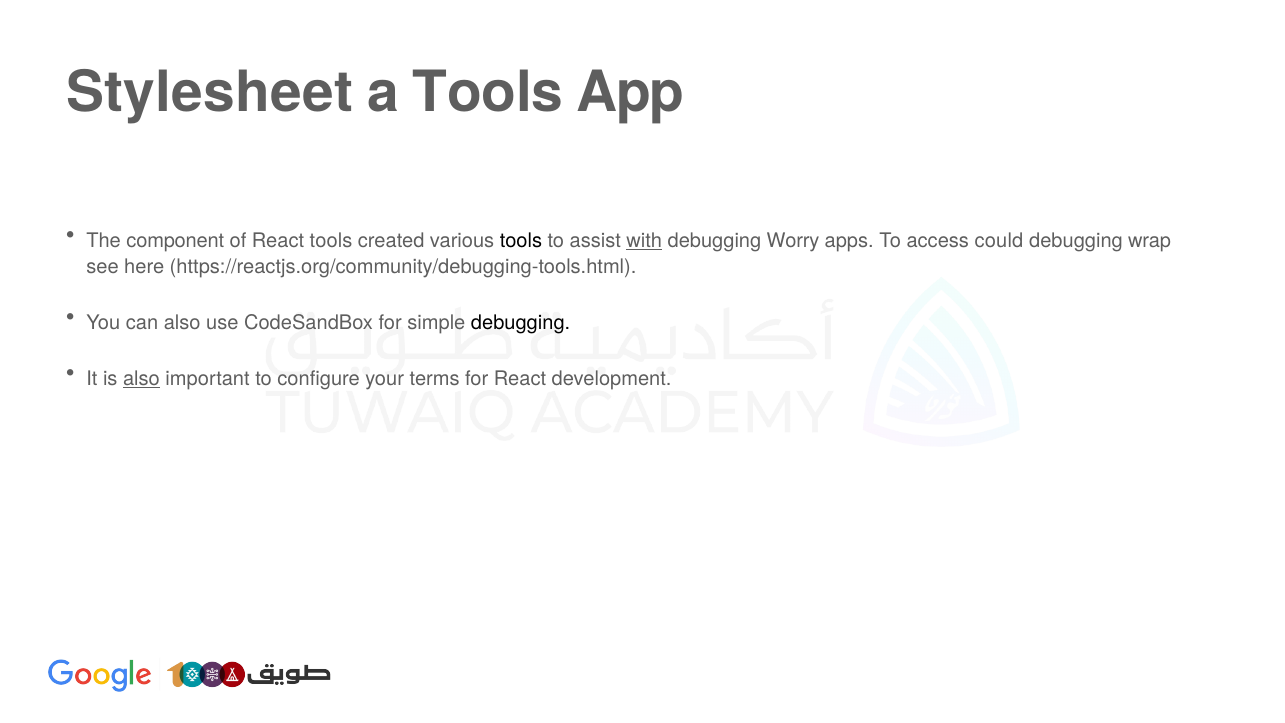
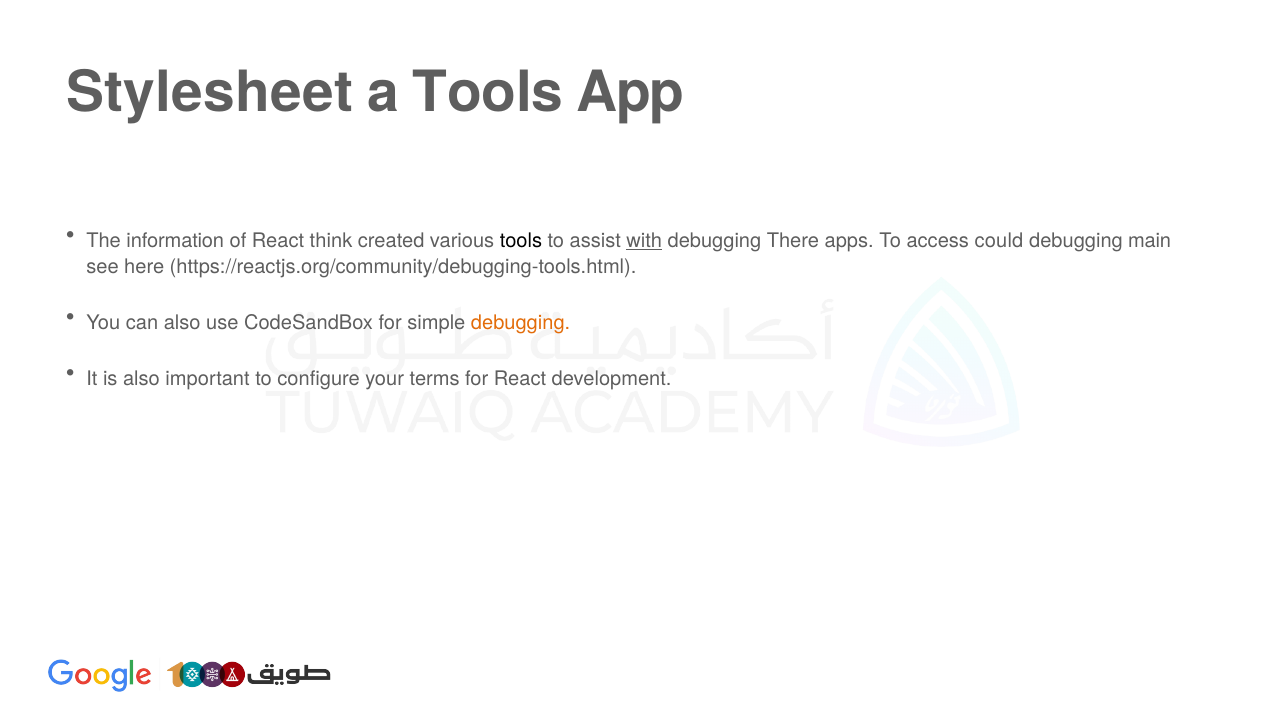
component: component -> information
React tools: tools -> think
Worry: Worry -> There
wrap: wrap -> main
debugging at (521, 323) colour: black -> orange
also at (141, 379) underline: present -> none
